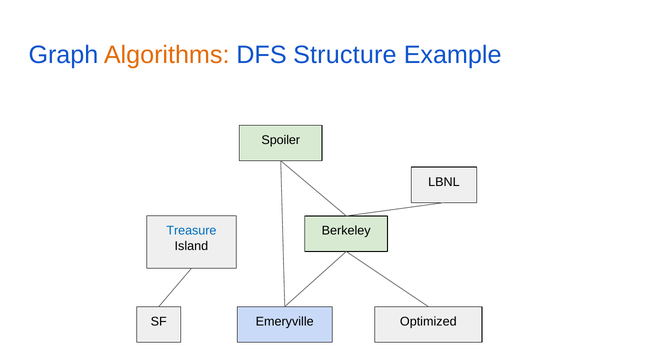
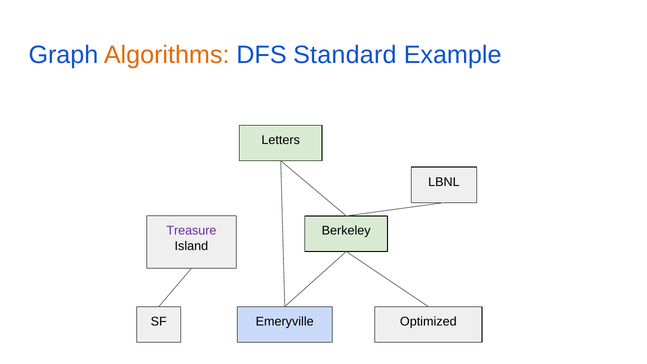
Structure: Structure -> Standard
Spoiler: Spoiler -> Letters
Treasure colour: blue -> purple
